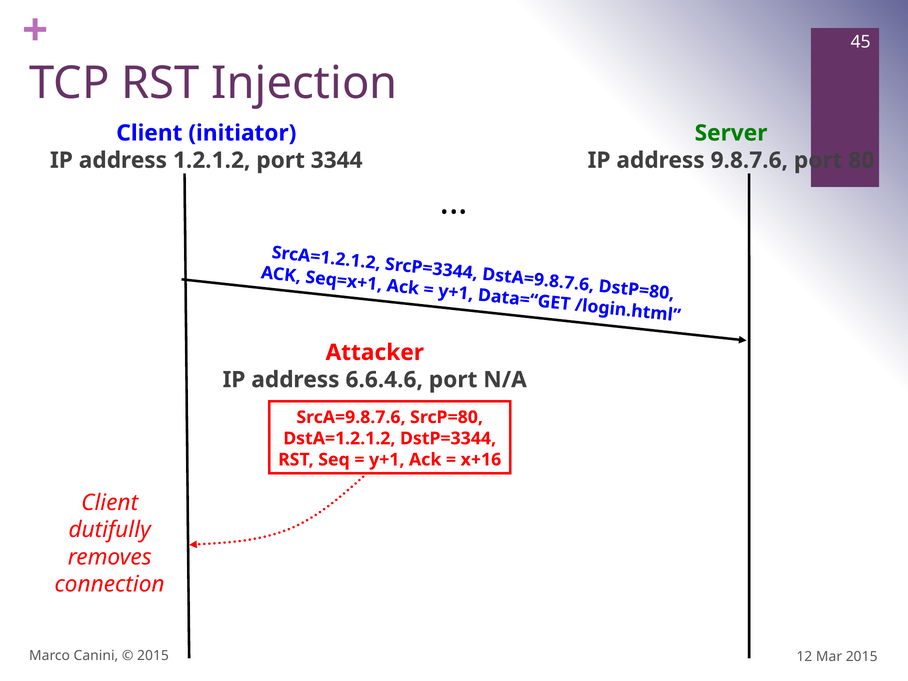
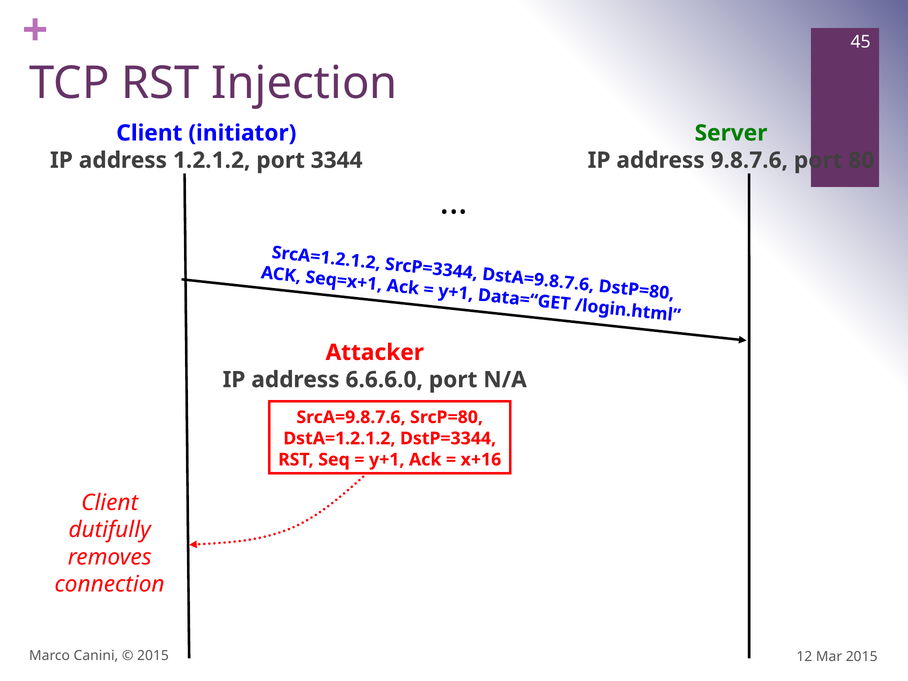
6.6.4.6: 6.6.4.6 -> 6.6.6.0
